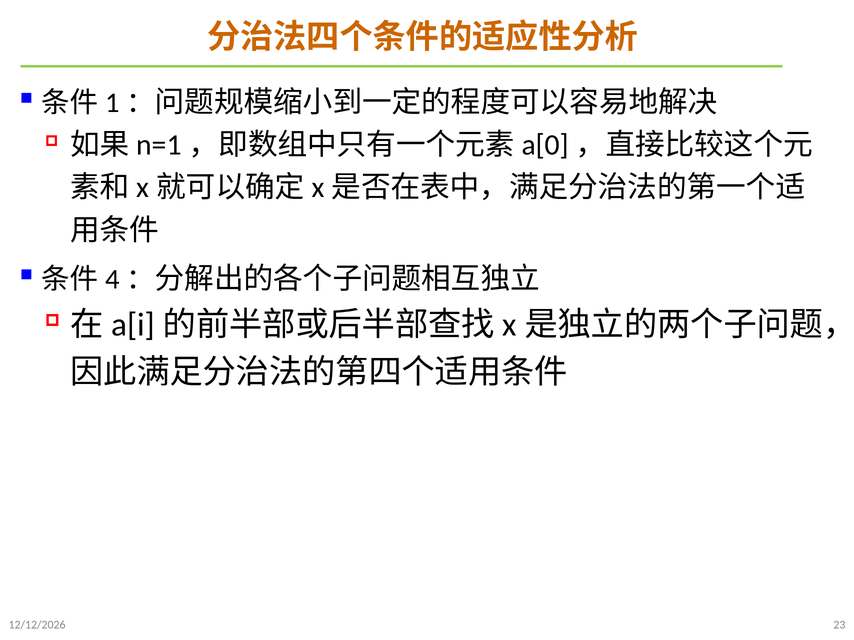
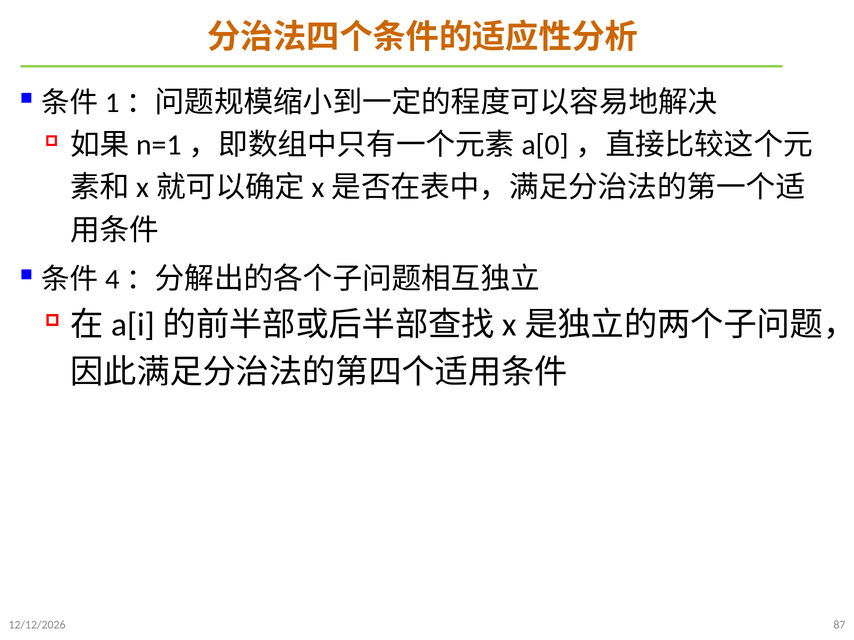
23: 23 -> 87
